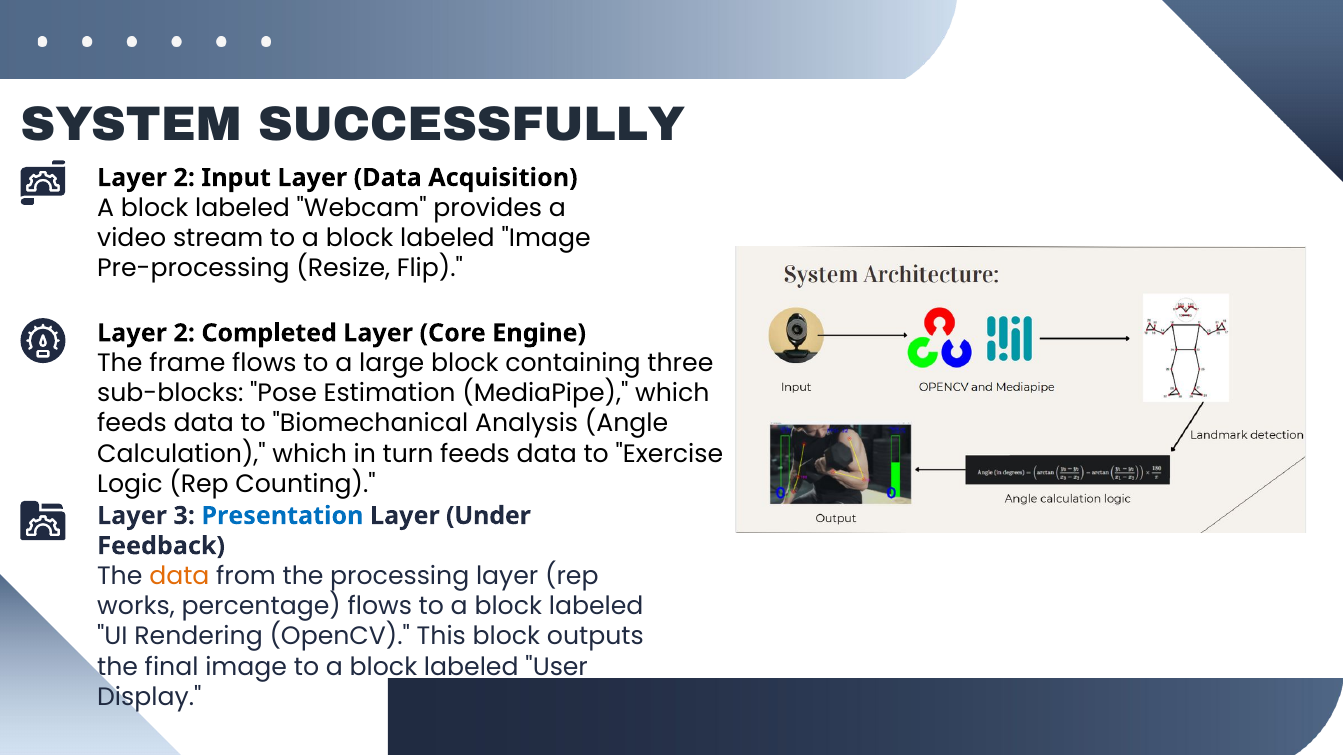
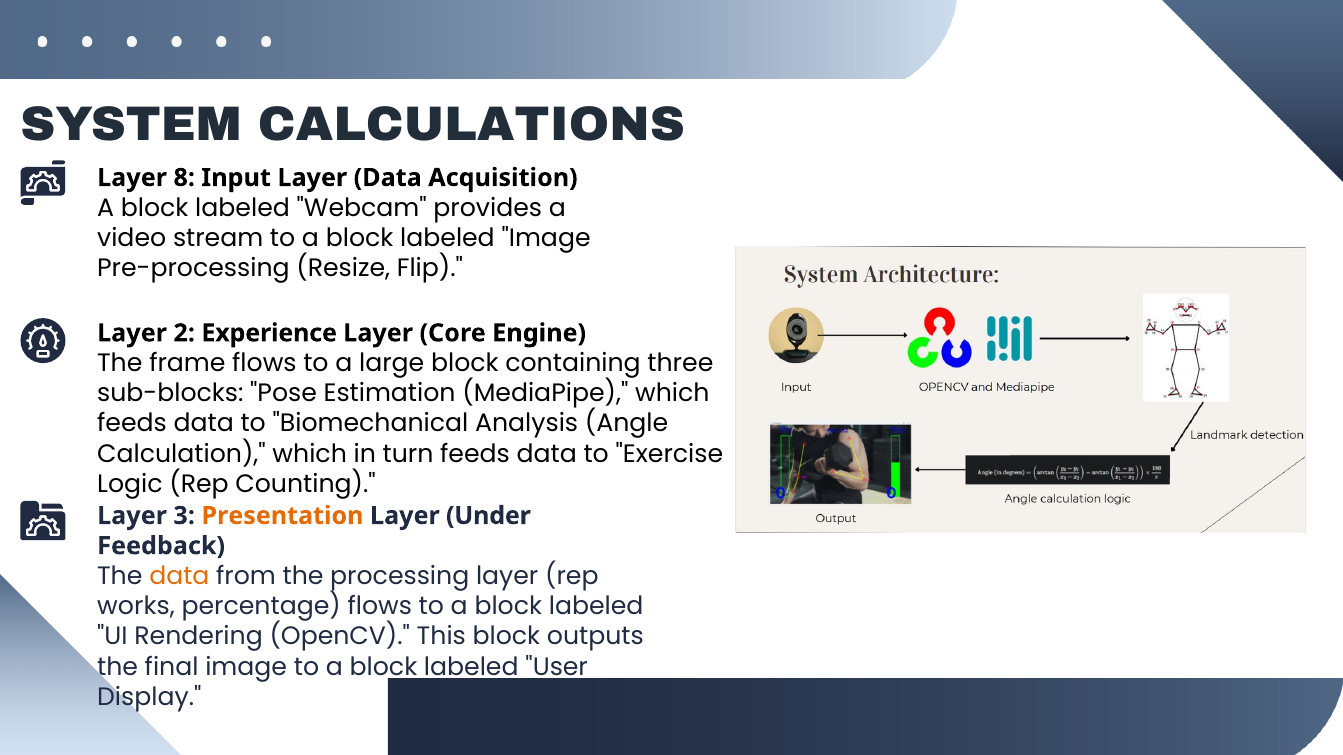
SUCCESSFULLY: SUCCESSFULLY -> CALCULATIONS
2 at (184, 178): 2 -> 8
Completed: Completed -> Experience
Presentation colour: blue -> orange
